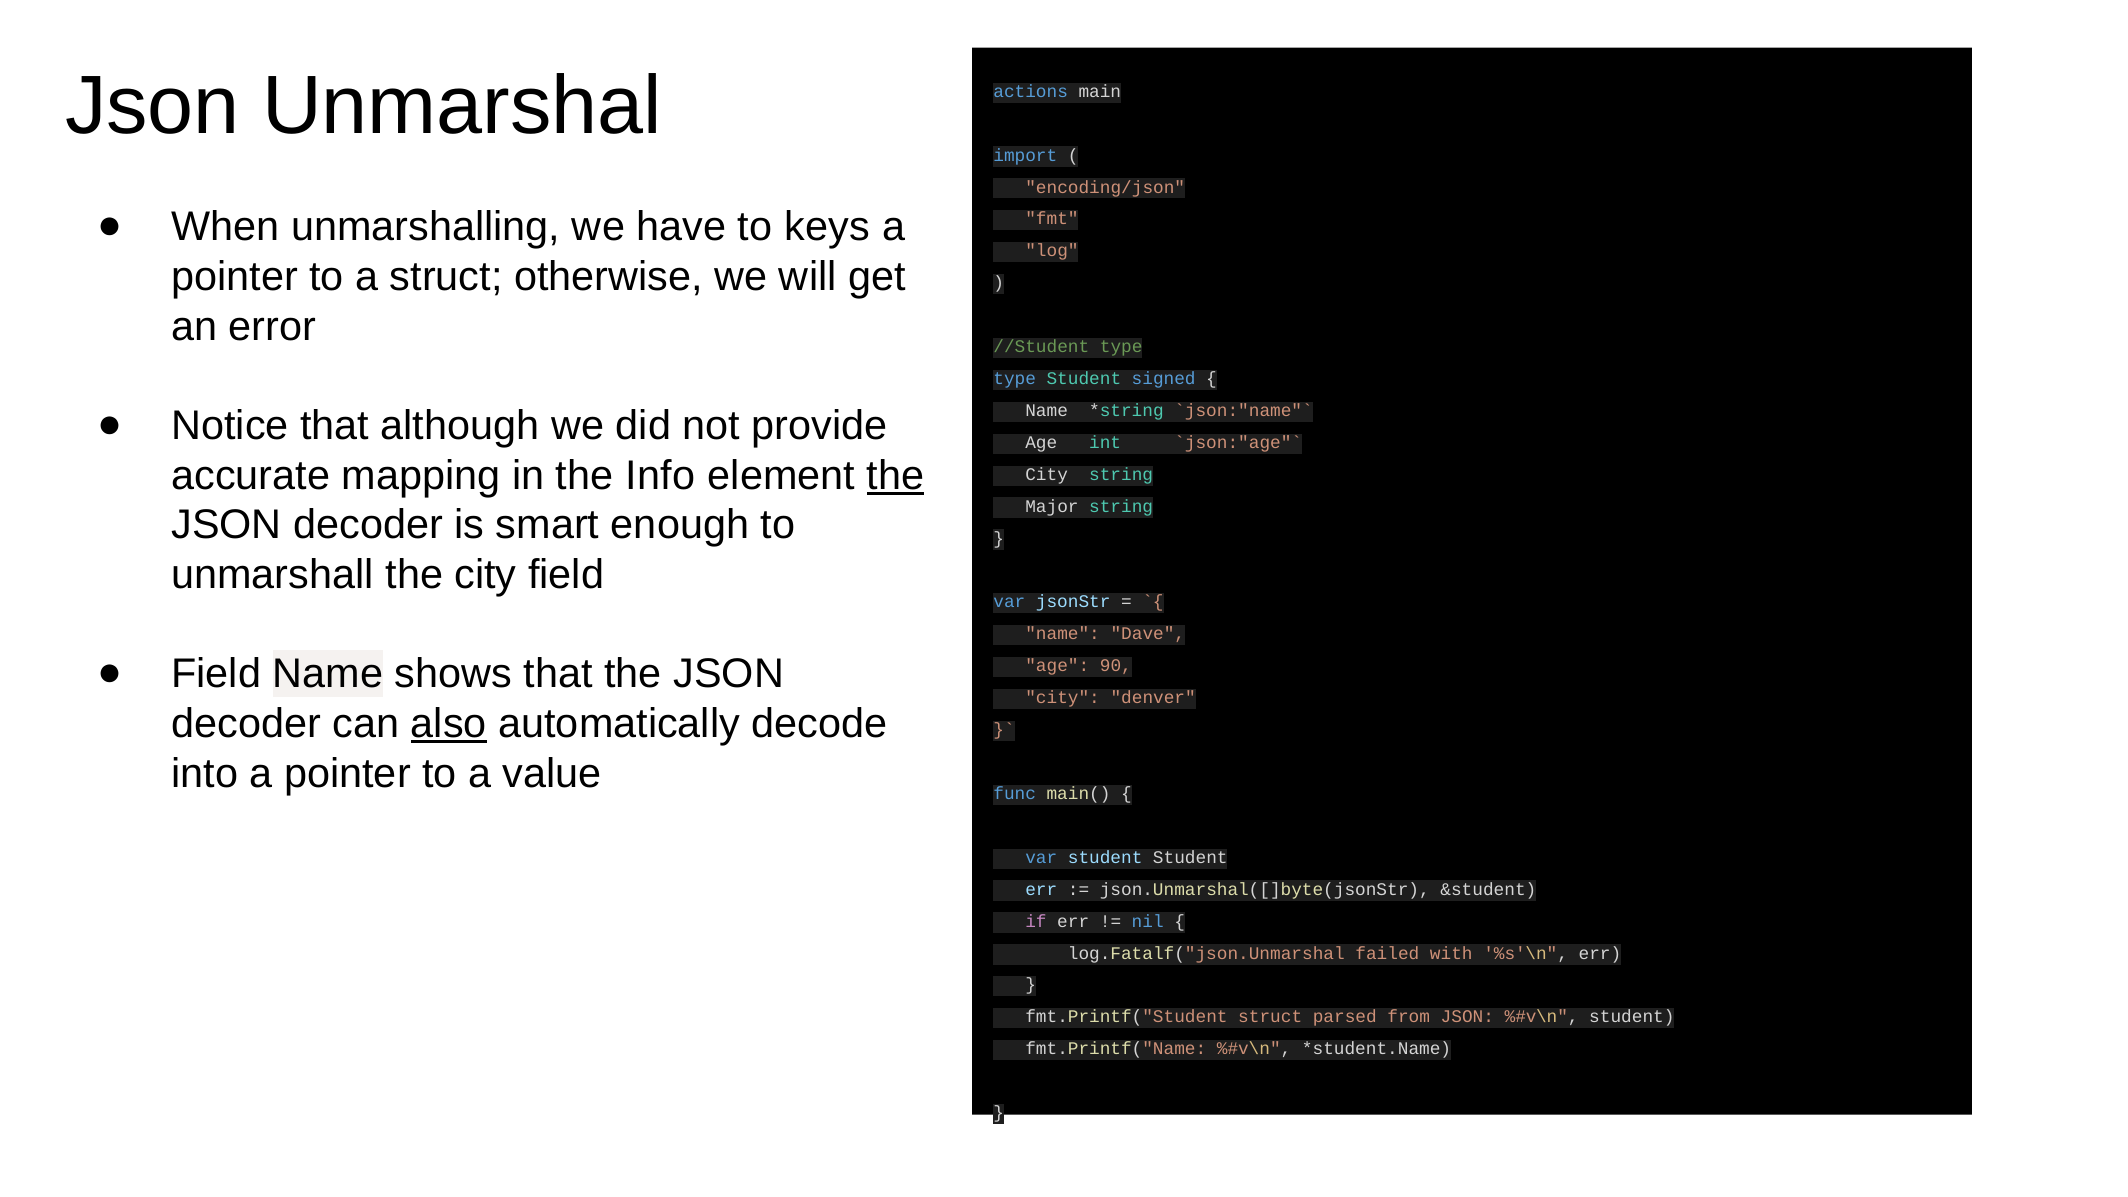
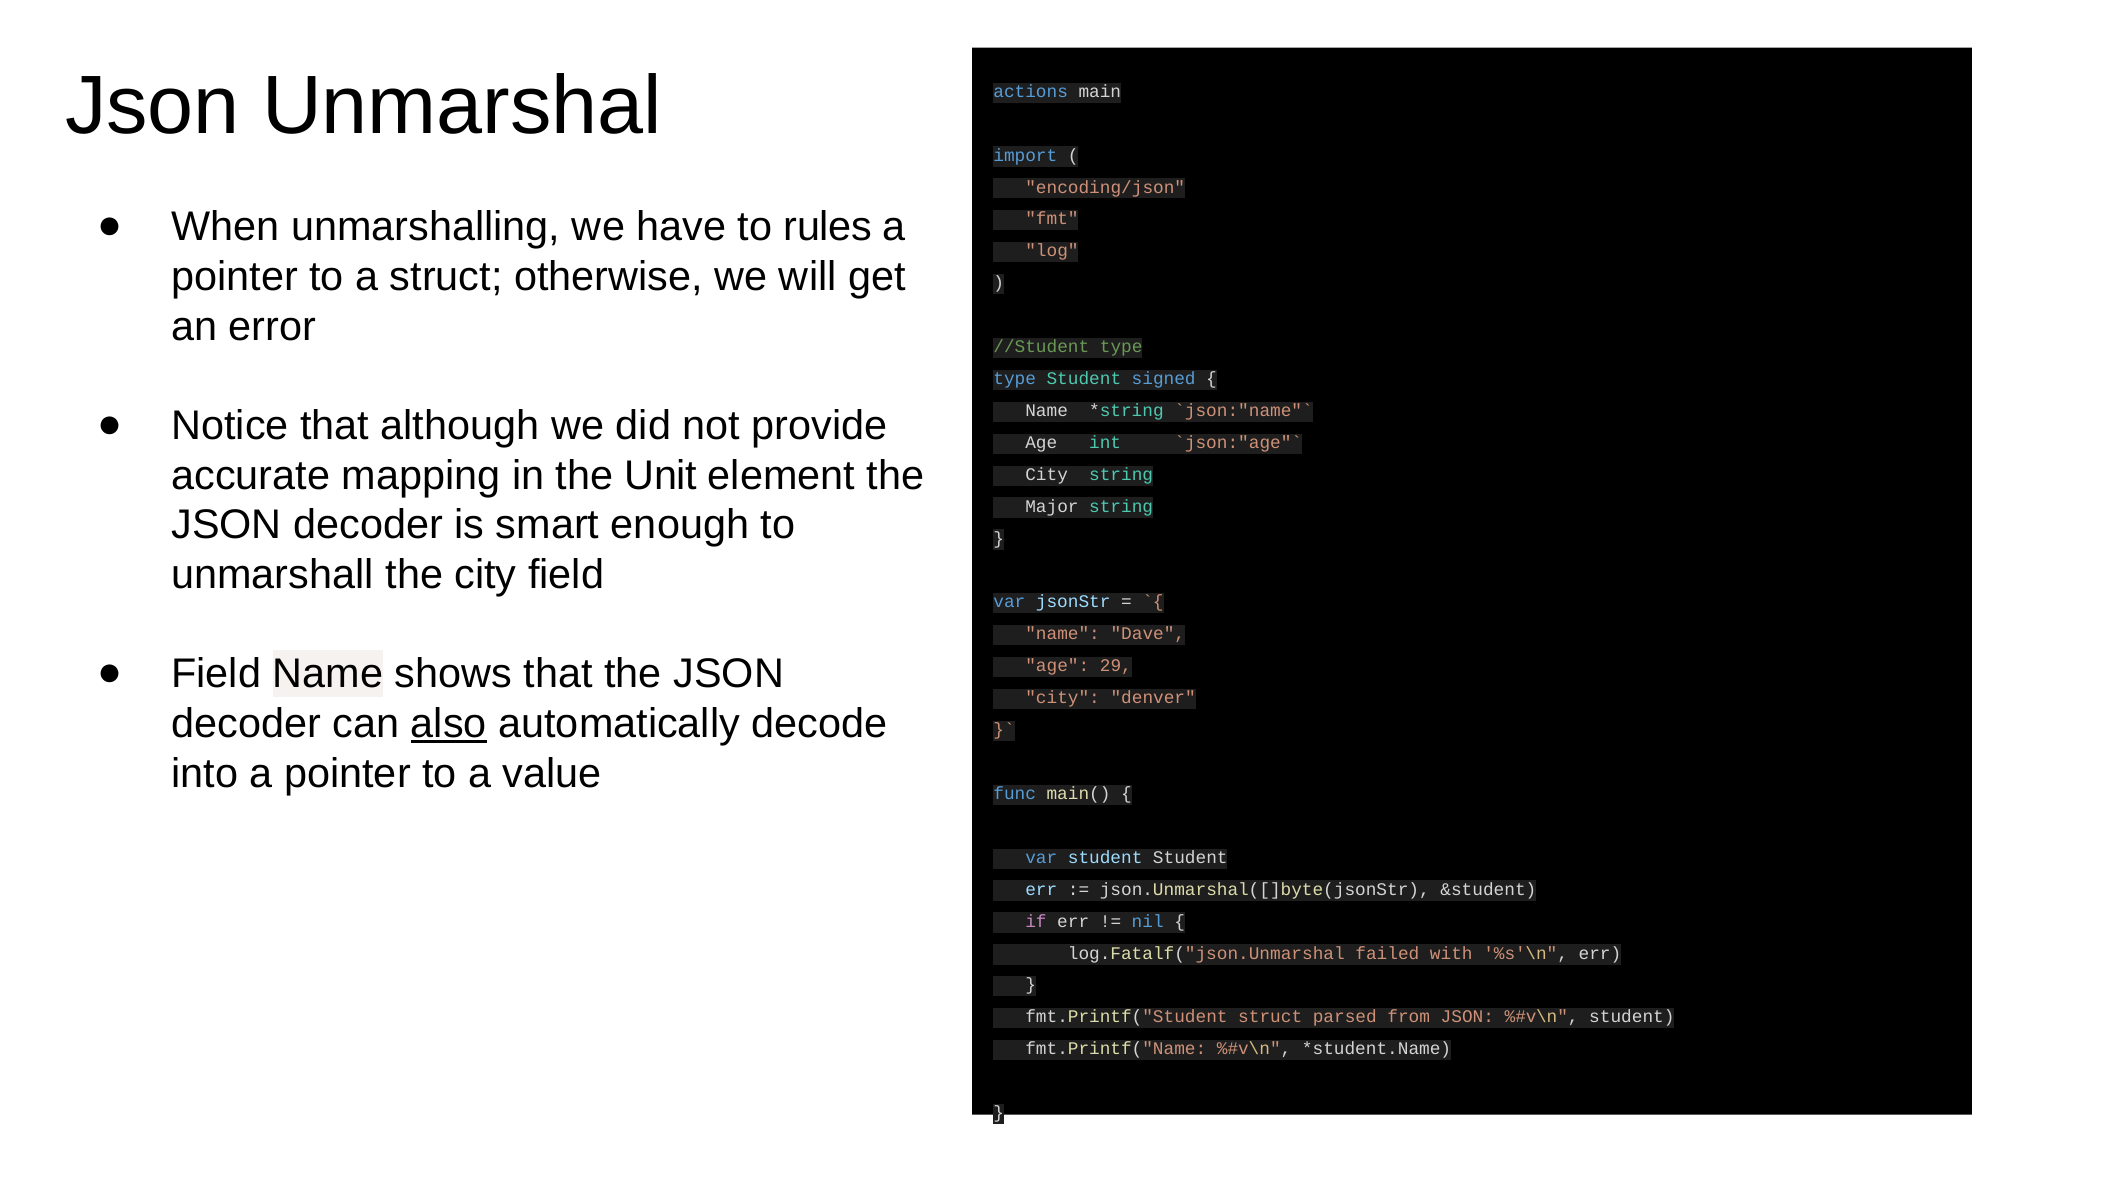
keys: keys -> rules
Info: Info -> Unit
the at (896, 476) underline: present -> none
90: 90 -> 29
